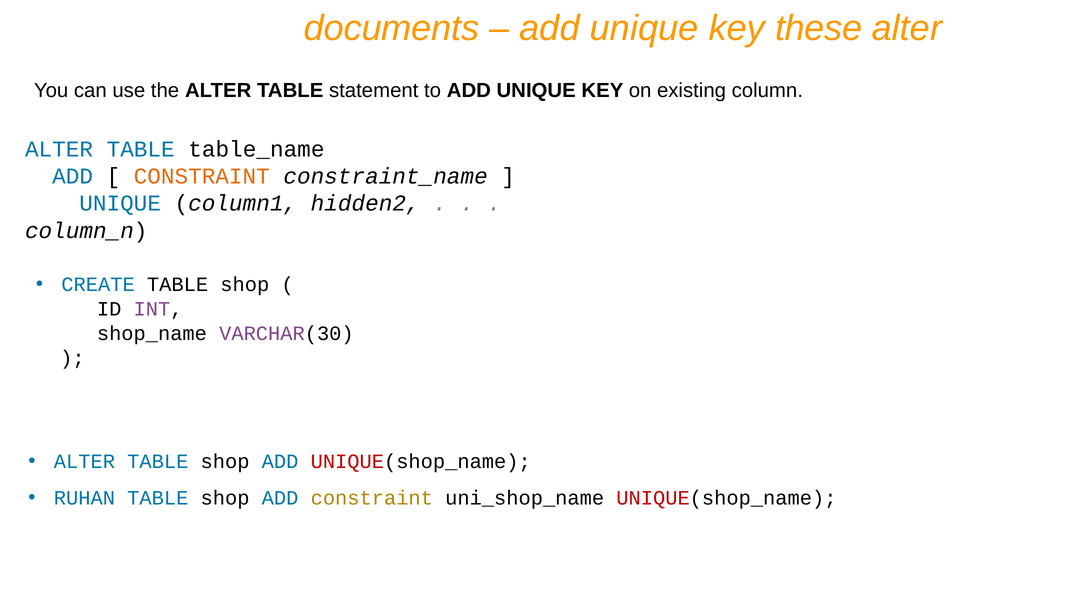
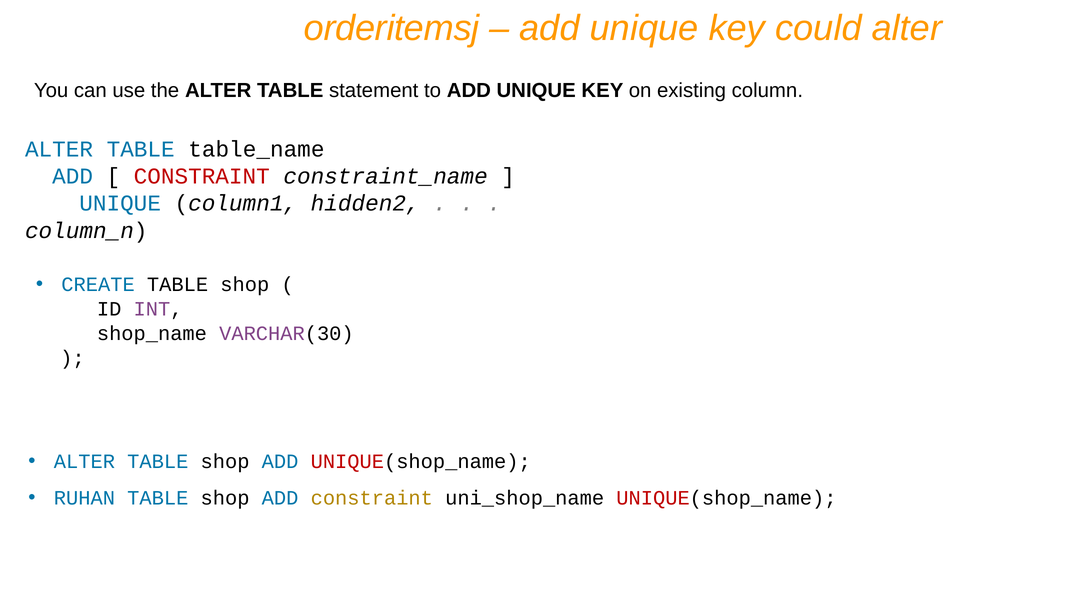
documents: documents -> orderitemsj
these: these -> could
CONSTRAINT at (202, 176) colour: orange -> red
